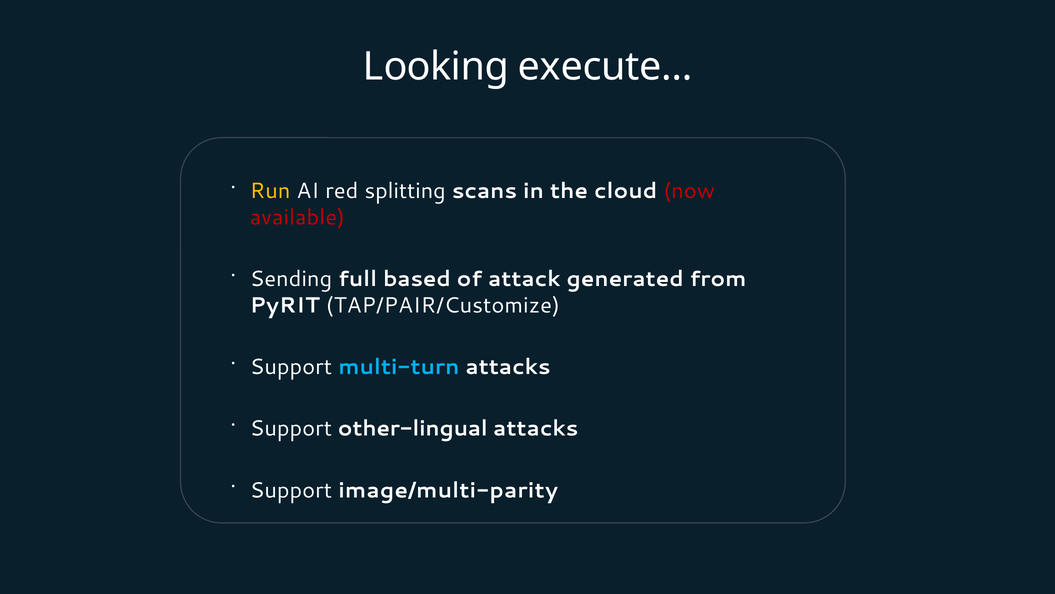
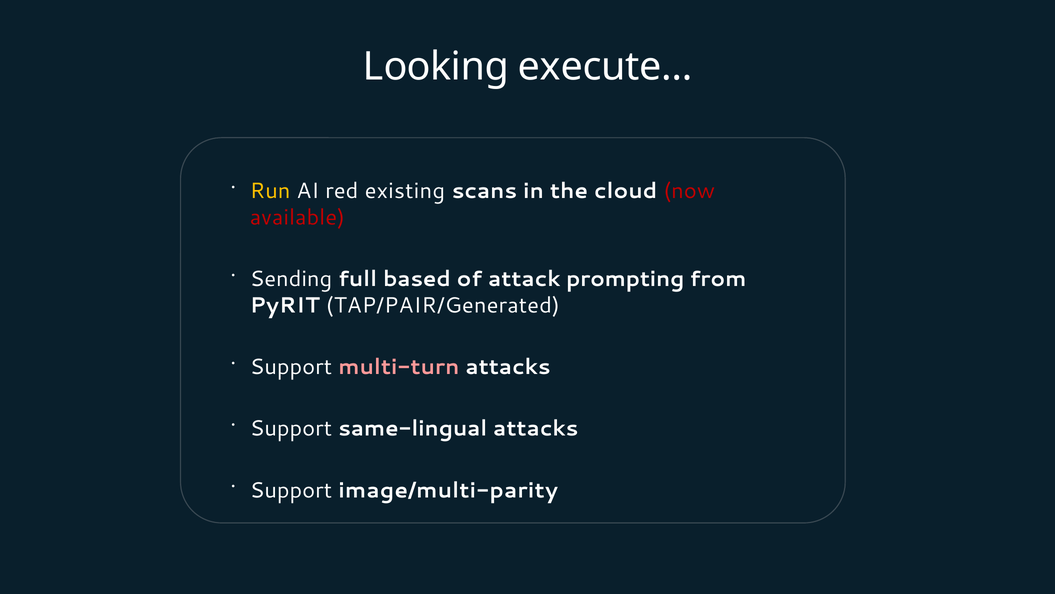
splitting: splitting -> existing
generated: generated -> prompting
TAP/PAIR/Customize: TAP/PAIR/Customize -> TAP/PAIR/Generated
multi-turn colour: light blue -> pink
other-lingual: other-lingual -> same-lingual
